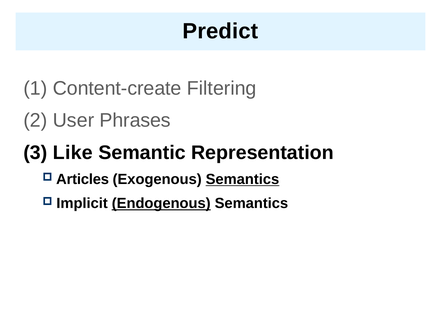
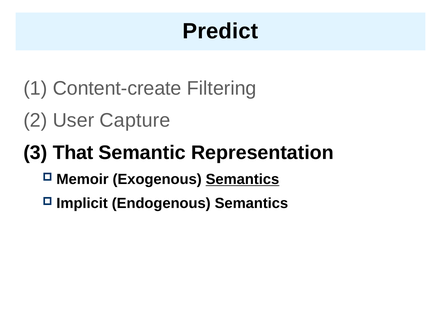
Phrases: Phrases -> Capture
Like: Like -> That
Articles: Articles -> Memoir
Endogenous underline: present -> none
